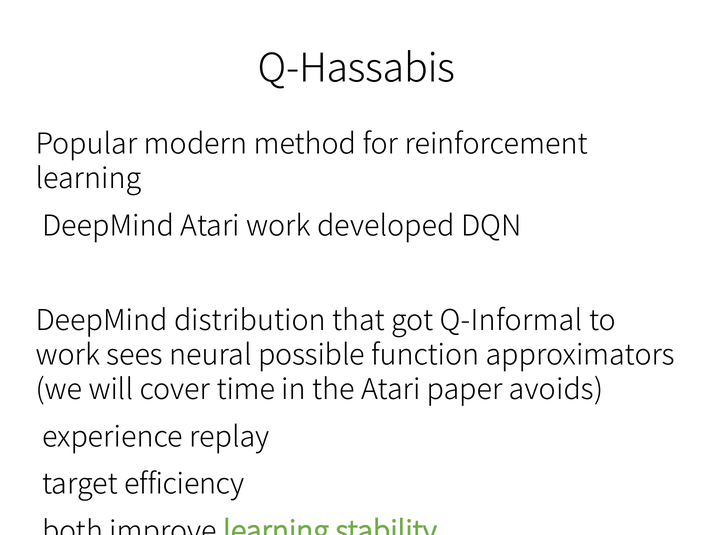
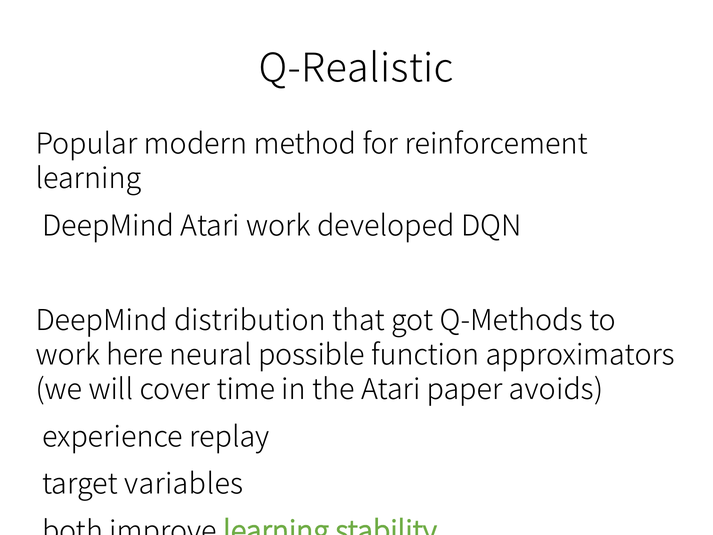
Q-Hassabis: Q-Hassabis -> Q-Realistic
Q-Informal: Q-Informal -> Q-Methods
sees: sees -> here
efficiency: efficiency -> variables
